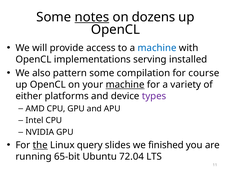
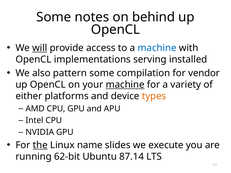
notes underline: present -> none
dozens: dozens -> behind
will underline: none -> present
course: course -> vendor
types colour: purple -> orange
query: query -> name
finished: finished -> execute
65-bit: 65-bit -> 62-bit
72.04: 72.04 -> 87.14
